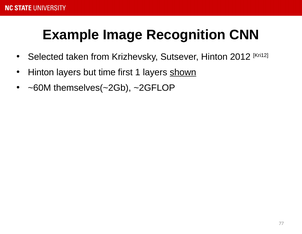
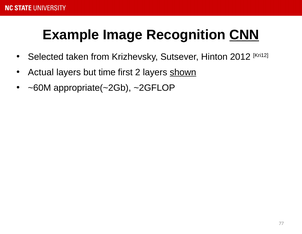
CNN underline: none -> present
Hinton at (41, 72): Hinton -> Actual
1: 1 -> 2
themselves(~2Gb: themselves(~2Gb -> appropriate(~2Gb
